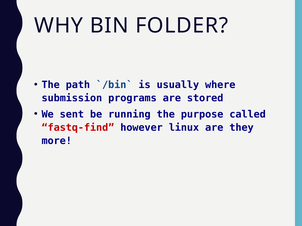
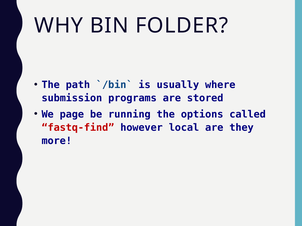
sent: sent -> page
purpose: purpose -> options
linux: linux -> local
